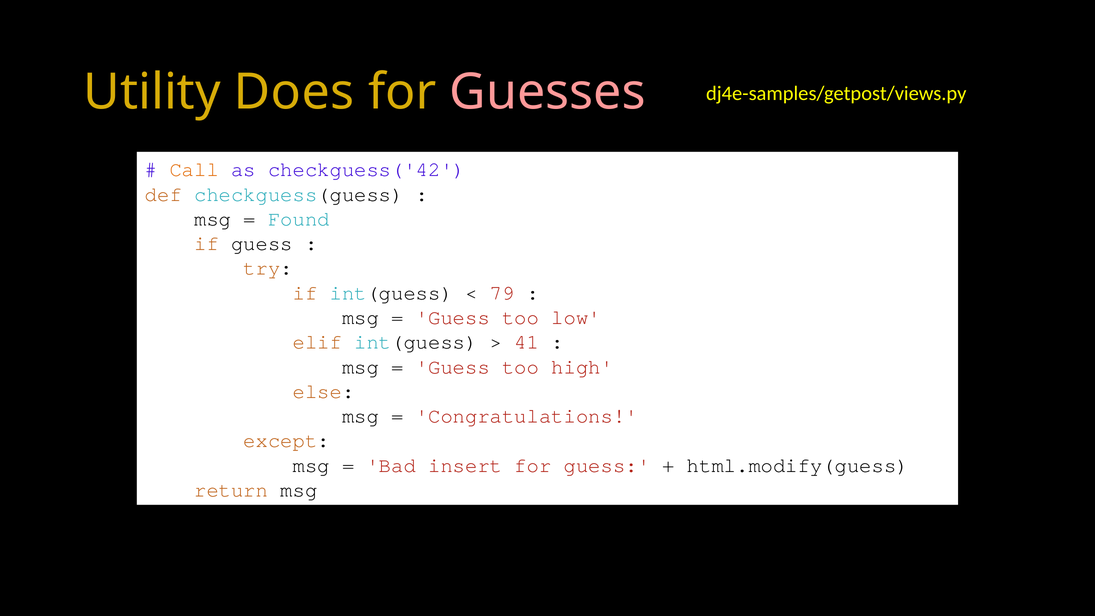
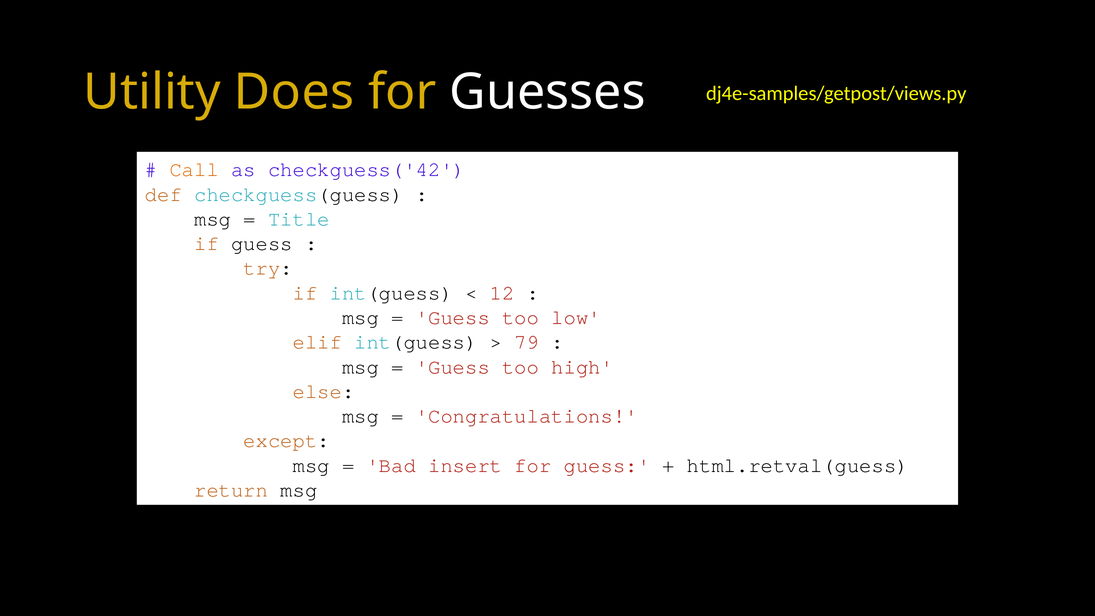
Guesses colour: pink -> white
Found: Found -> Title
79: 79 -> 12
41: 41 -> 79
html.modify(guess: html.modify(guess -> html.retval(guess
